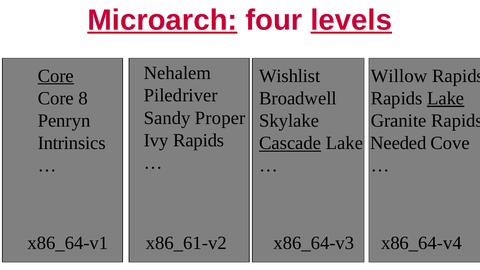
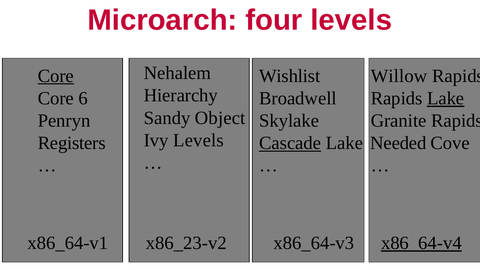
Microarch underline: present -> none
levels at (351, 20) underline: present -> none
Piledriver: Piledriver -> Hierarchy
8: 8 -> 6
Proper: Proper -> Object
Ivy Rapids: Rapids -> Levels
Intrinsics: Intrinsics -> Registers
x86_61-v2: x86_61-v2 -> x86_23-v2
x86_64-v4 underline: none -> present
